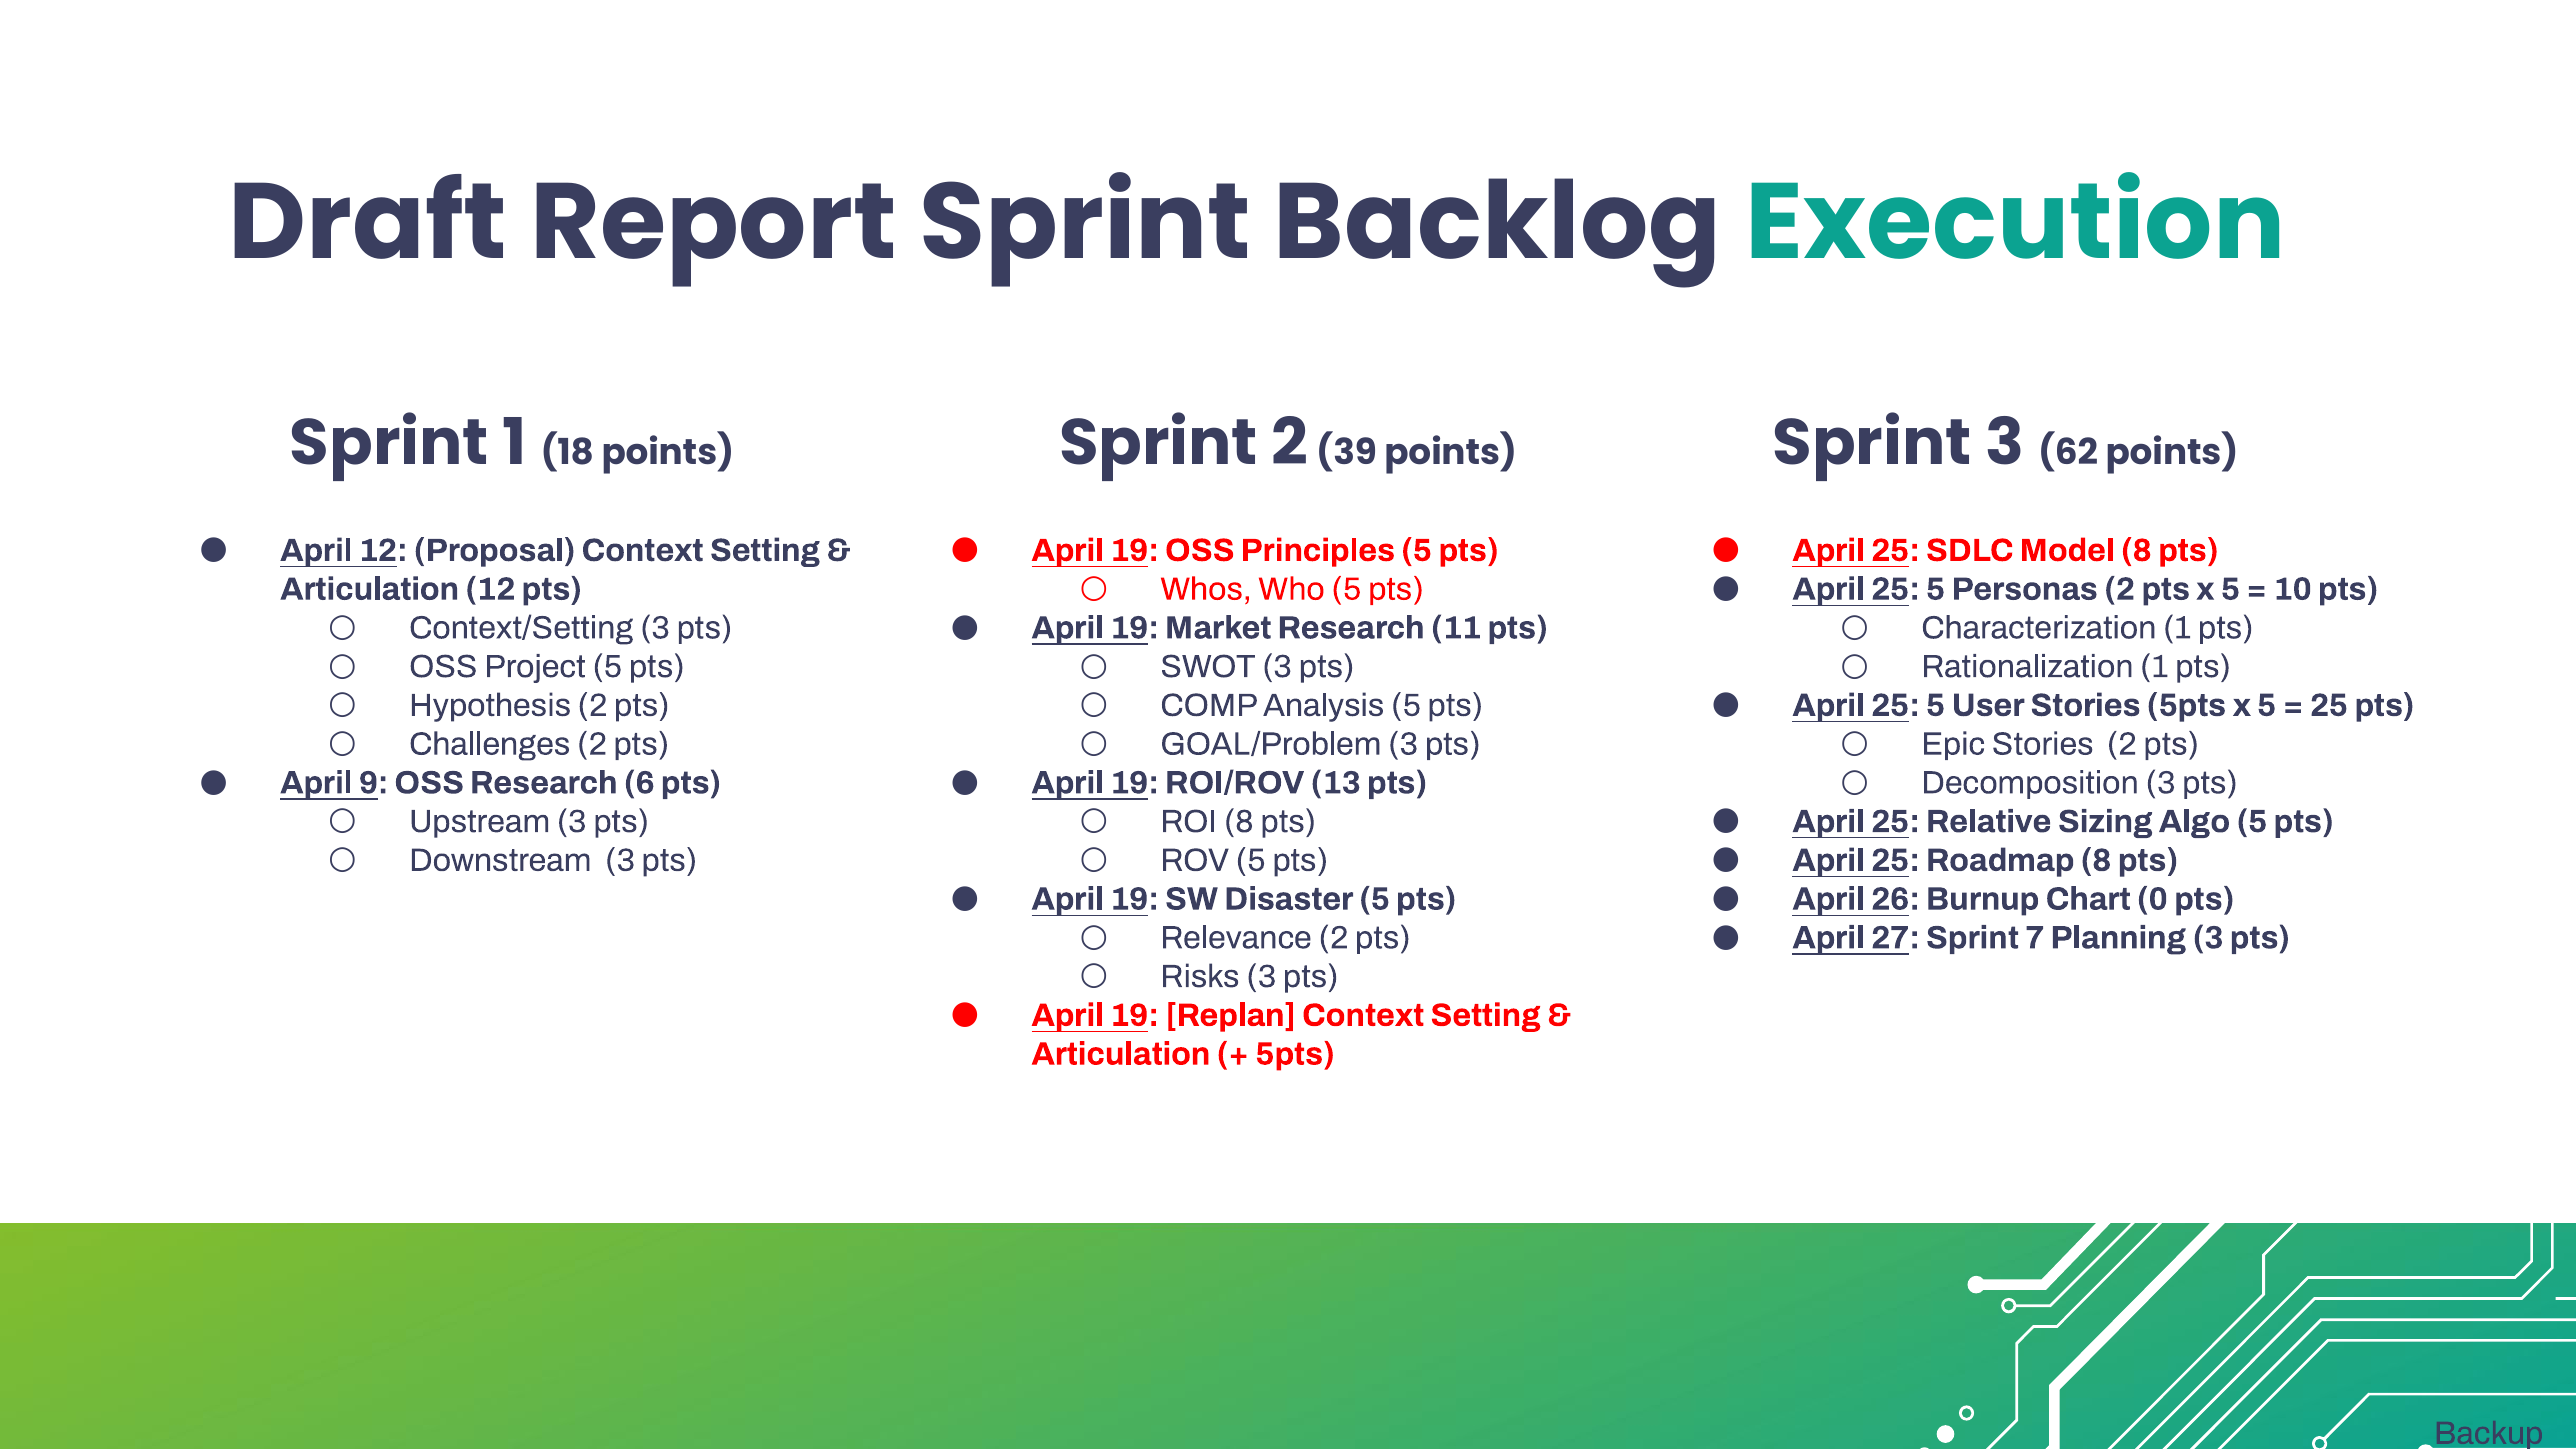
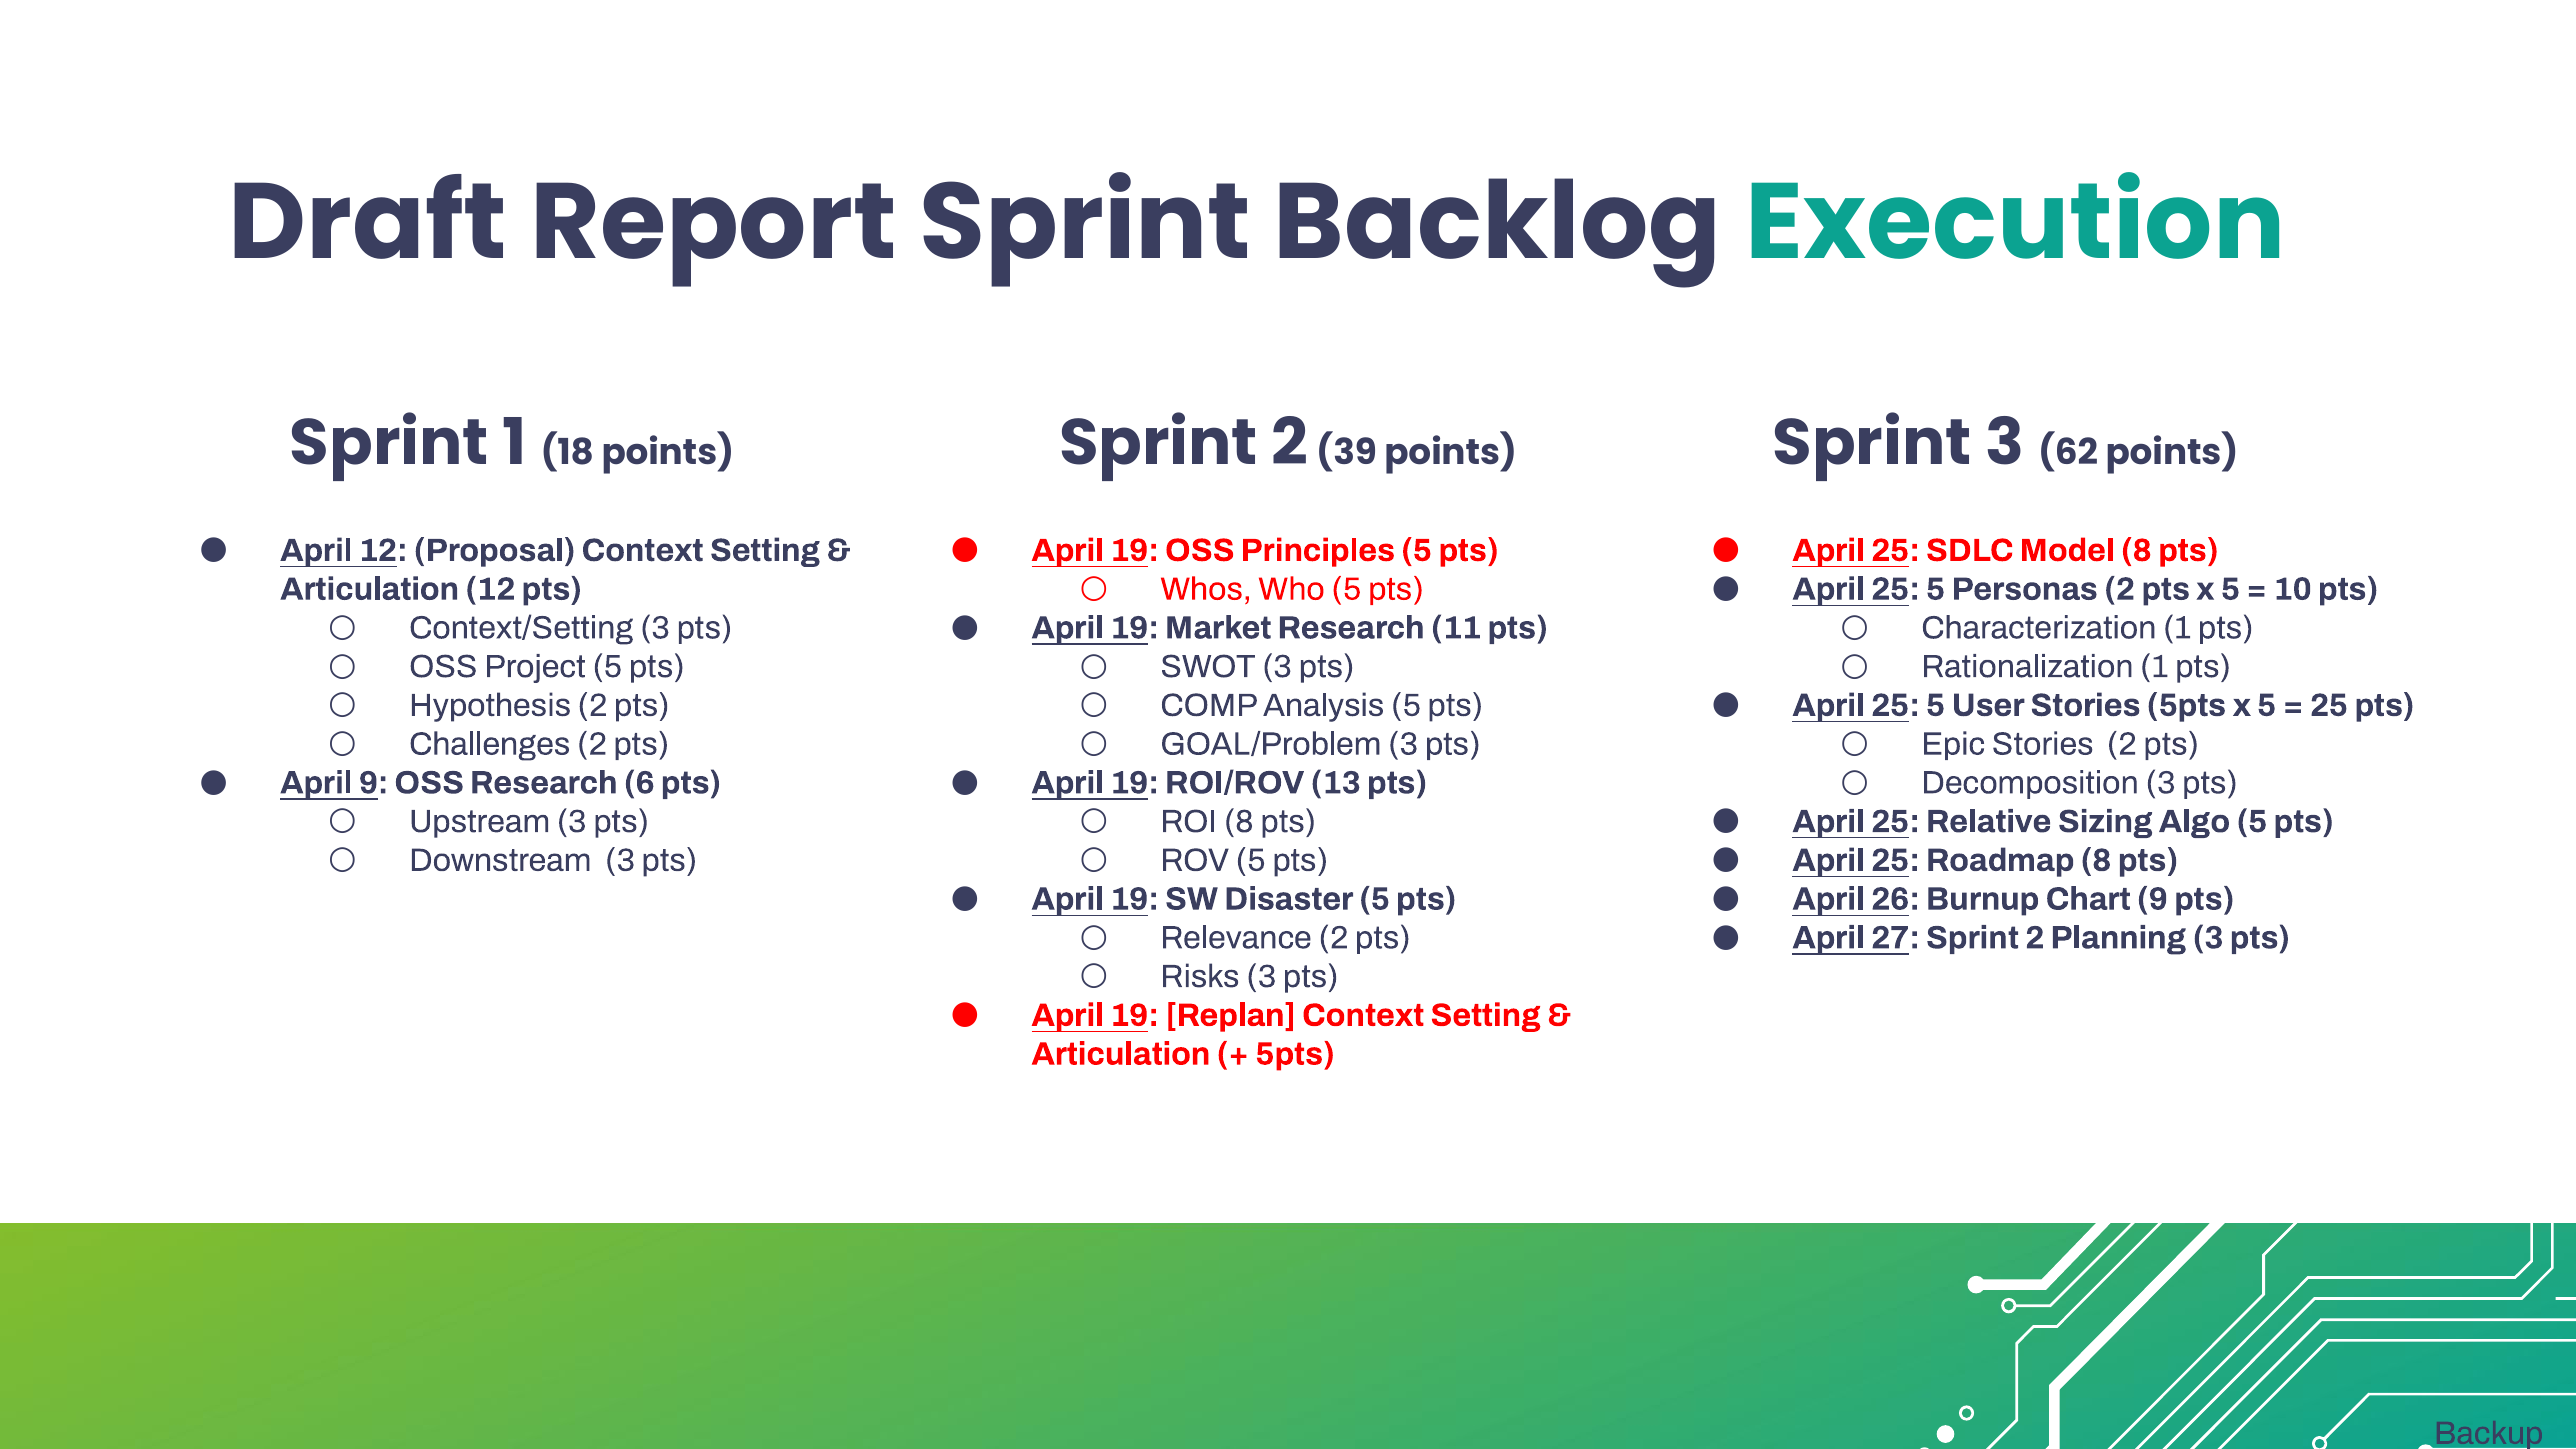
Chart 0: 0 -> 9
27 Sprint 7: 7 -> 2
